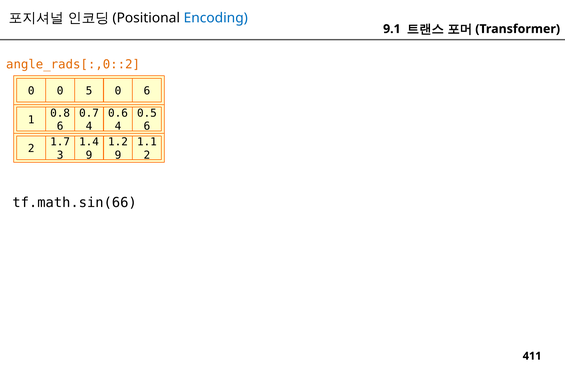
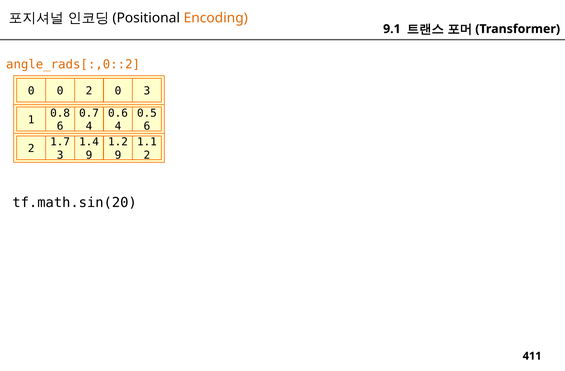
Encoding colour: blue -> orange
0 5: 5 -> 2
0 6: 6 -> 3
tf.math.sin(66: tf.math.sin(66 -> tf.math.sin(20
